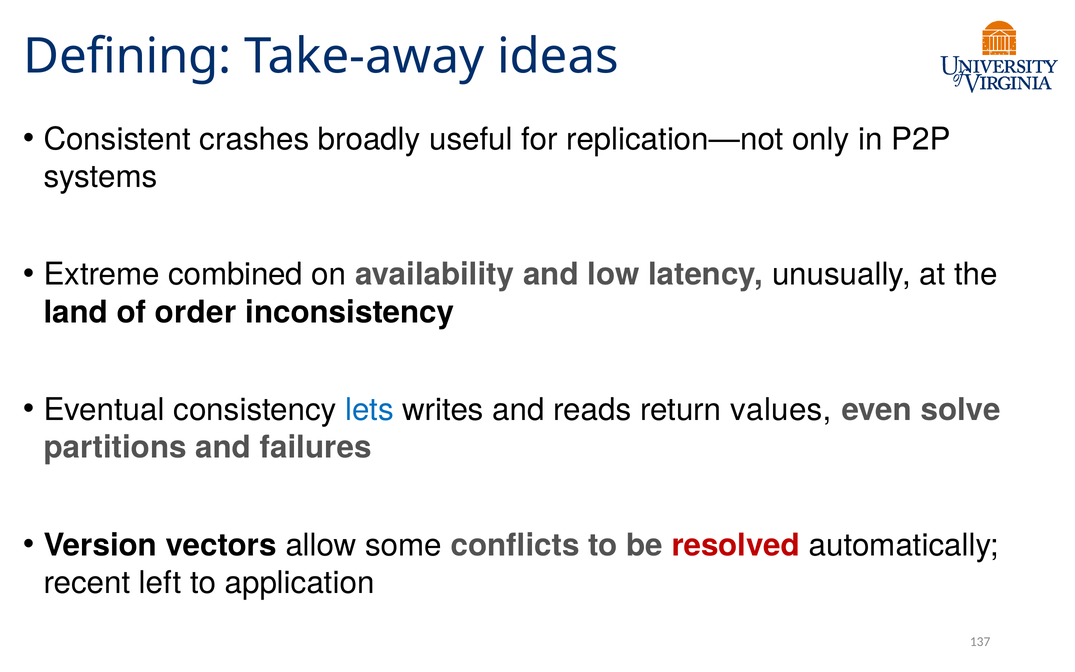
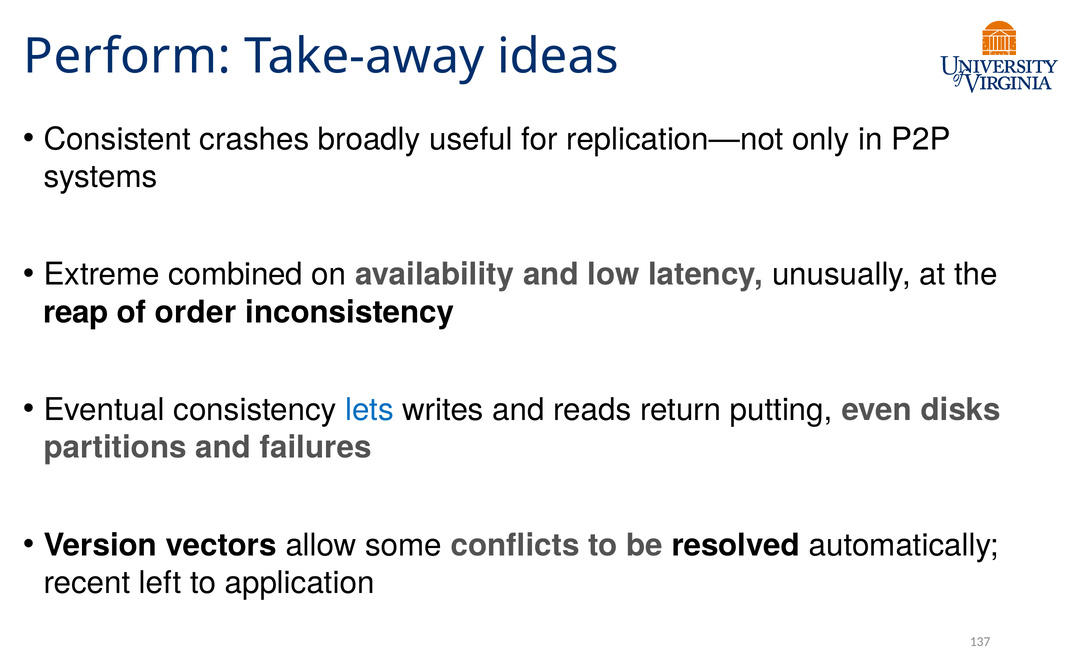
Defining: Defining -> Perform
land: land -> reap
values: values -> putting
solve: solve -> disks
resolved colour: red -> black
